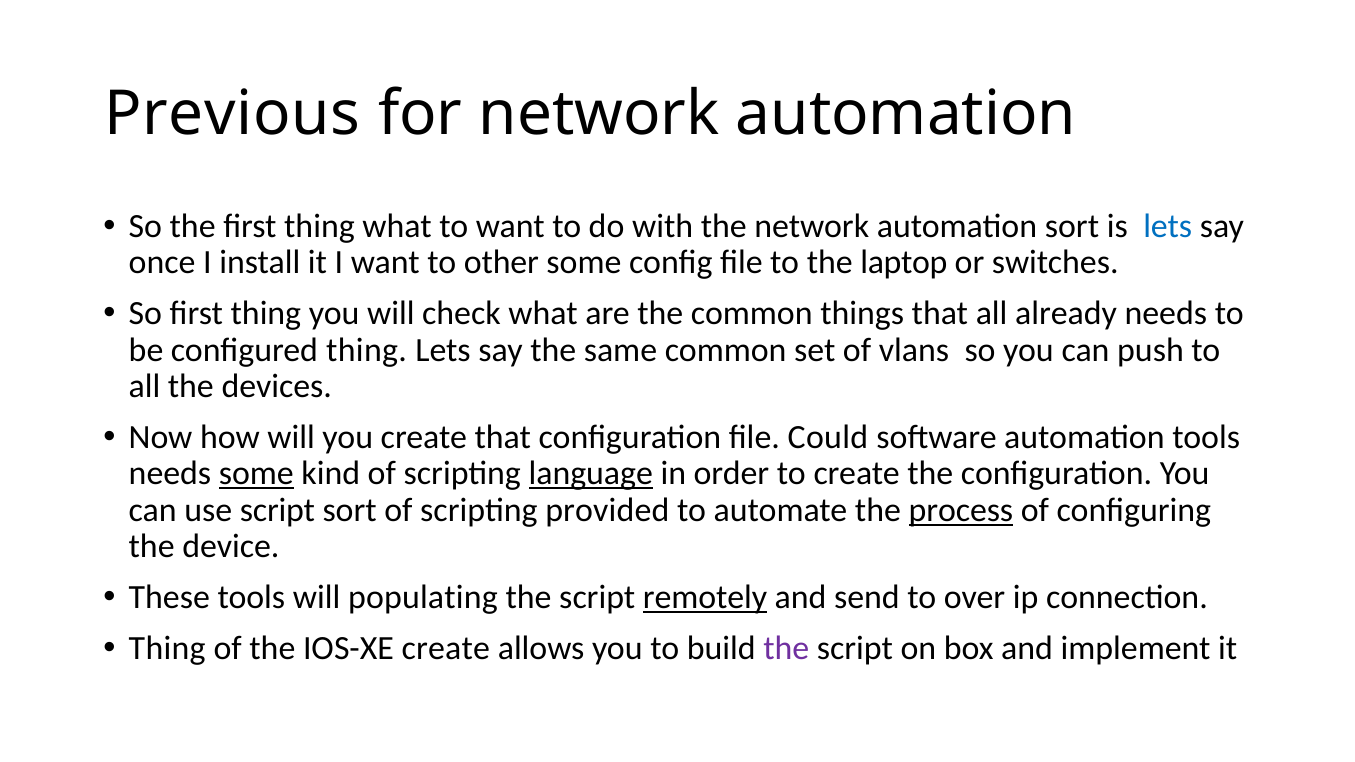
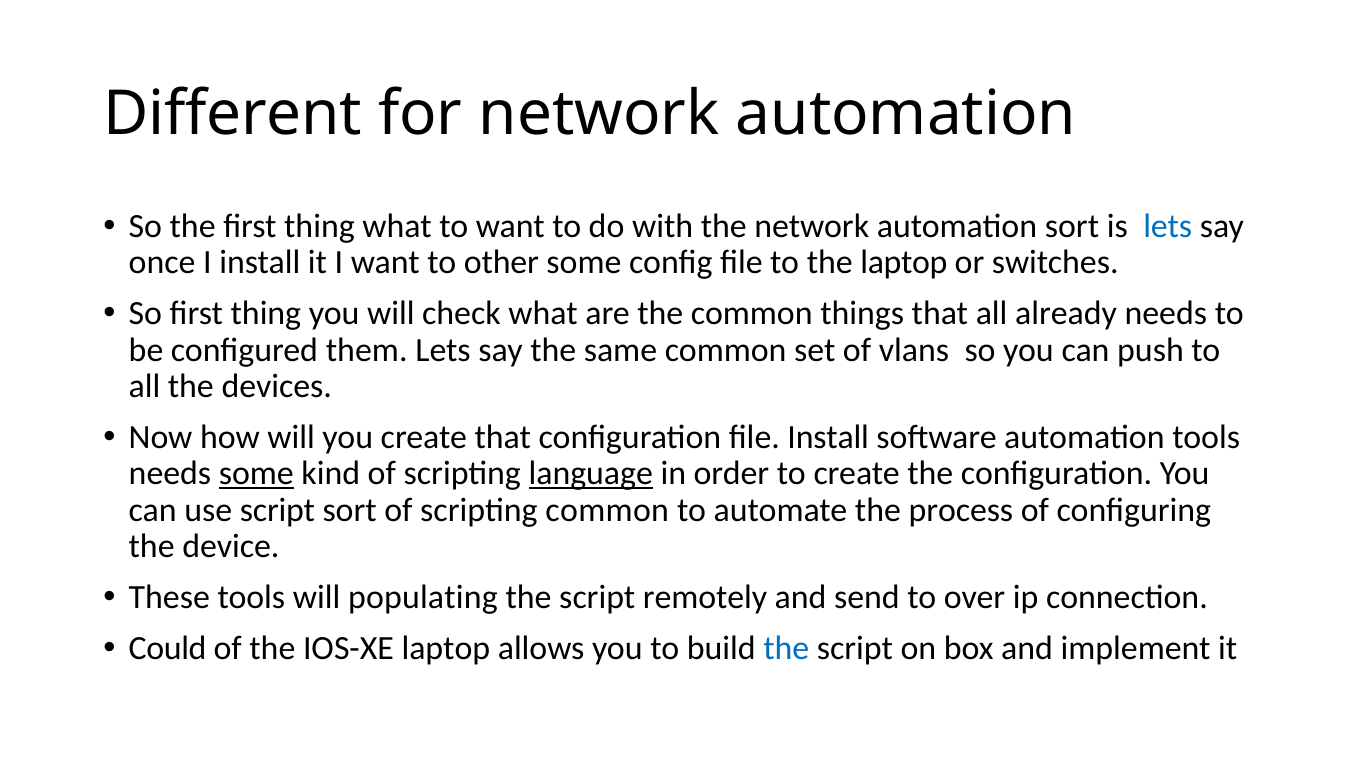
Previous: Previous -> Different
configured thing: thing -> them
file Could: Could -> Install
scripting provided: provided -> common
process underline: present -> none
remotely underline: present -> none
Thing at (167, 648): Thing -> Could
IOS-XE create: create -> laptop
the at (786, 648) colour: purple -> blue
